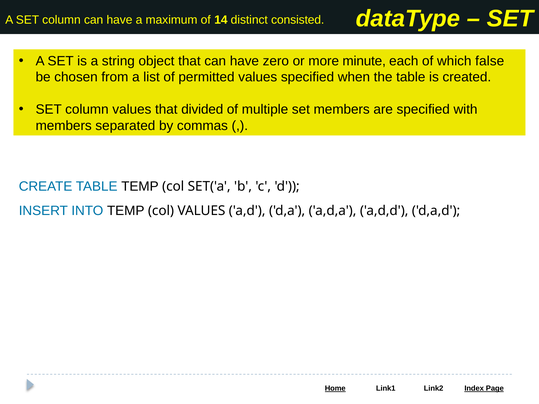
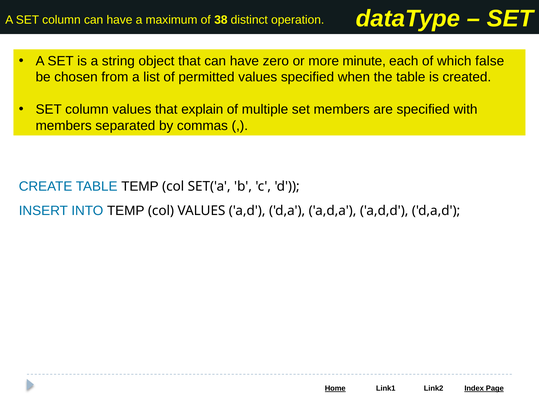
14: 14 -> 38
consisted: consisted -> operation
divided: divided -> explain
